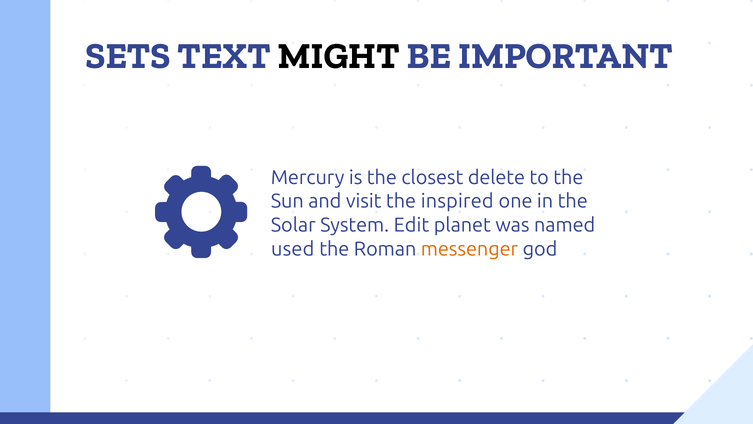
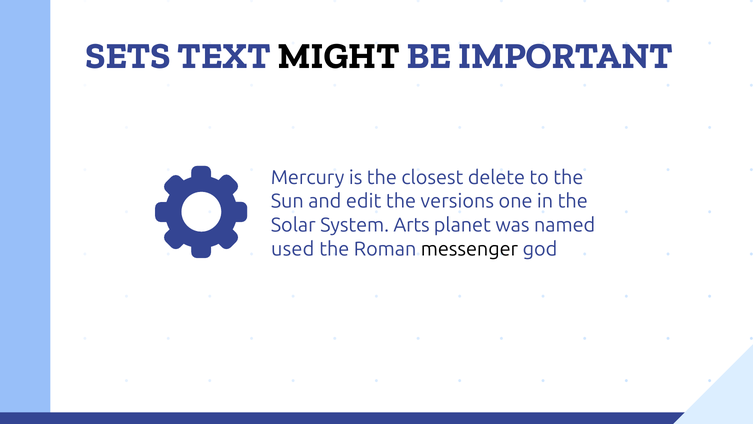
visit: visit -> edit
inspired: inspired -> versions
Edit: Edit -> Arts
messenger colour: orange -> black
